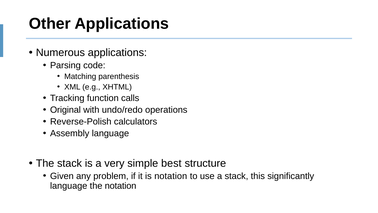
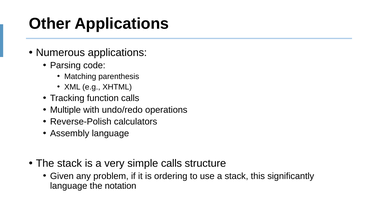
Original: Original -> Multiple
simple best: best -> calls
is notation: notation -> ordering
